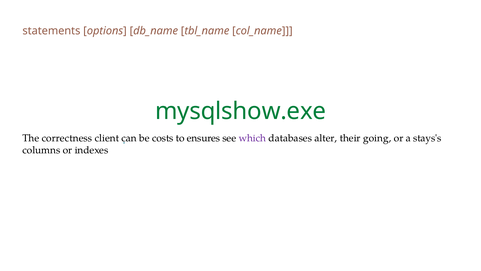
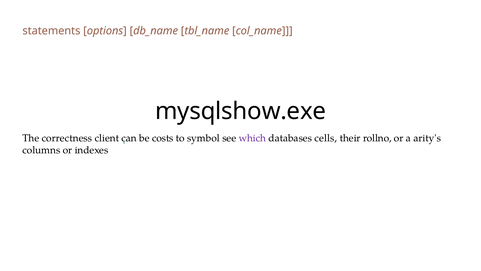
mysqlshow.exe colour: green -> black
ensures: ensures -> symbol
alter: alter -> cells
going: going -> rollno
stays's: stays's -> arity's
